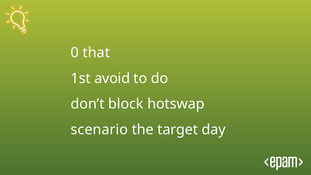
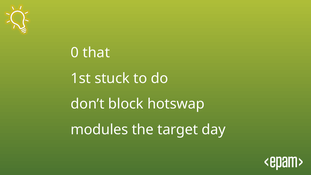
avoid: avoid -> stuck
scenario: scenario -> modules
